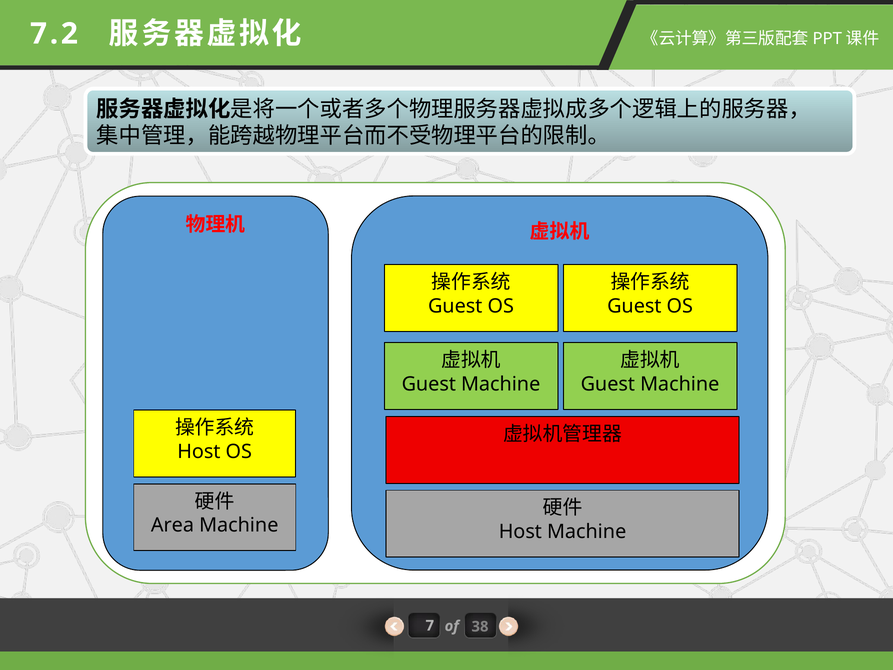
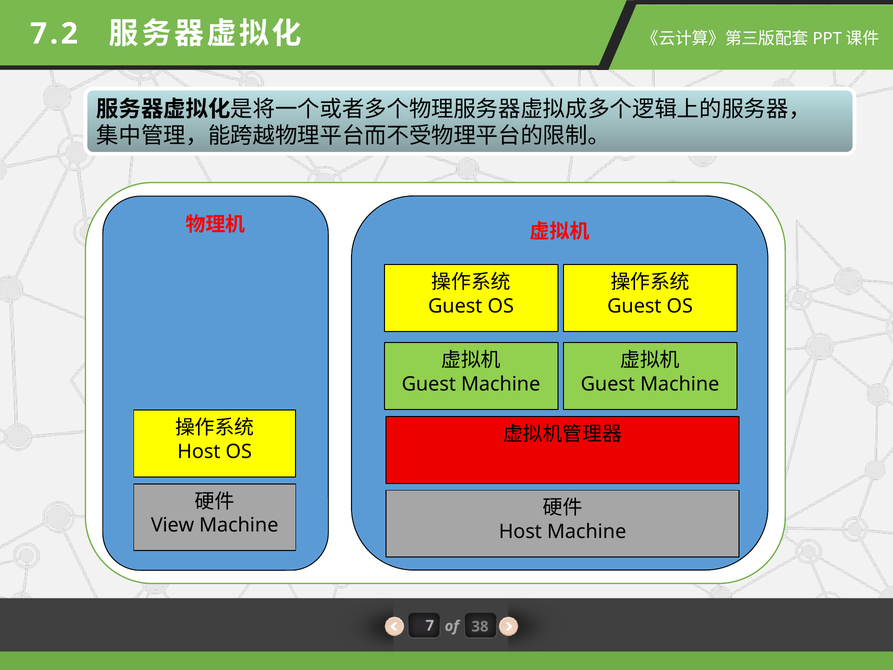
Area: Area -> View
